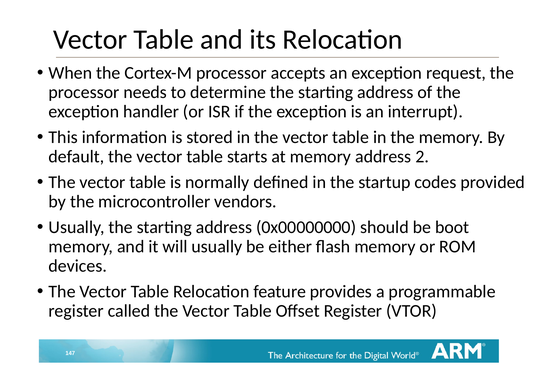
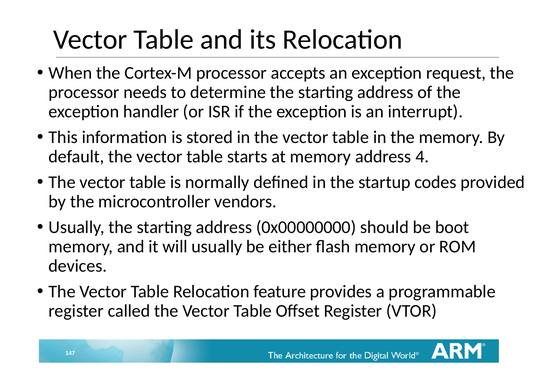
2: 2 -> 4
